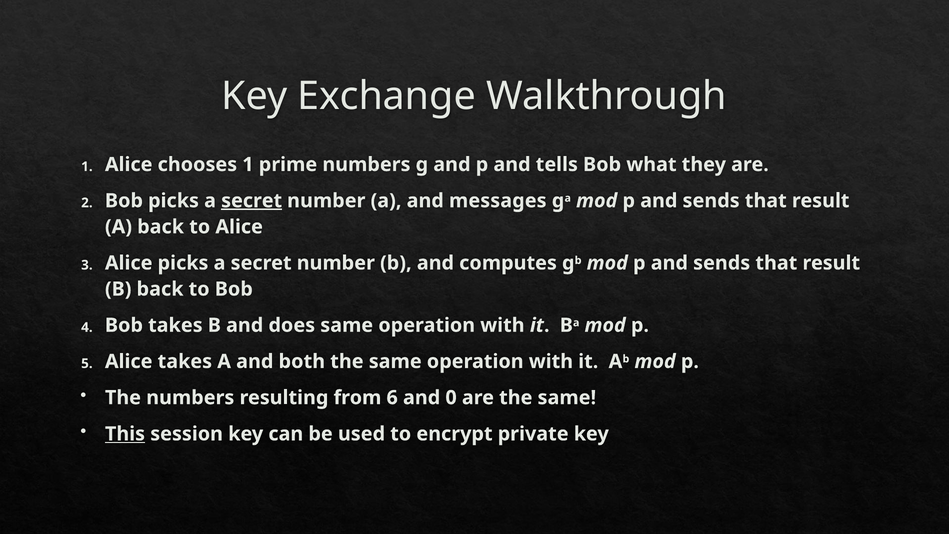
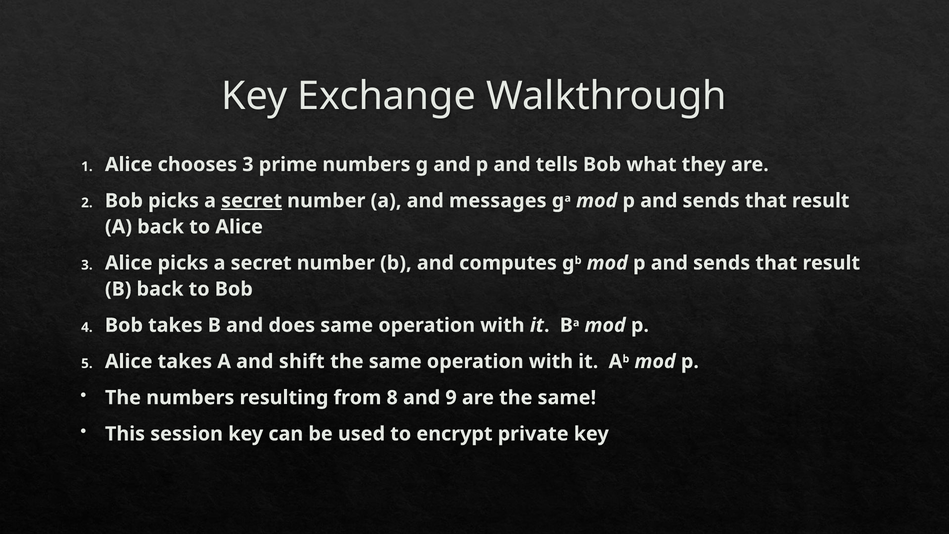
chooses 1: 1 -> 3
both: both -> shift
6: 6 -> 8
0: 0 -> 9
This underline: present -> none
